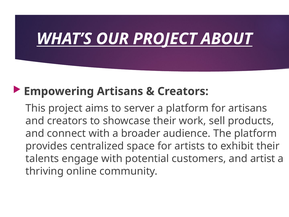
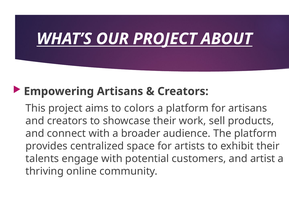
server: server -> colors
